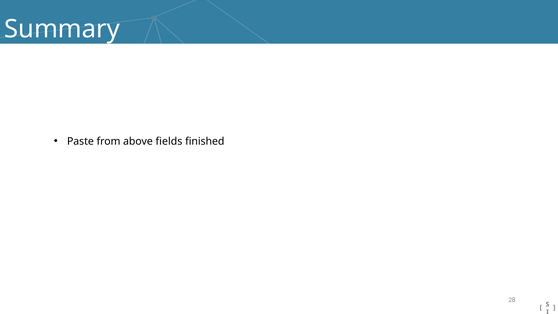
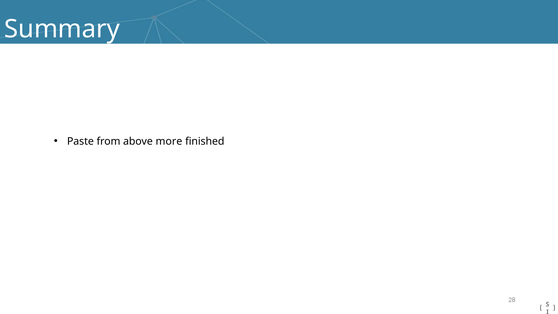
fields: fields -> more
